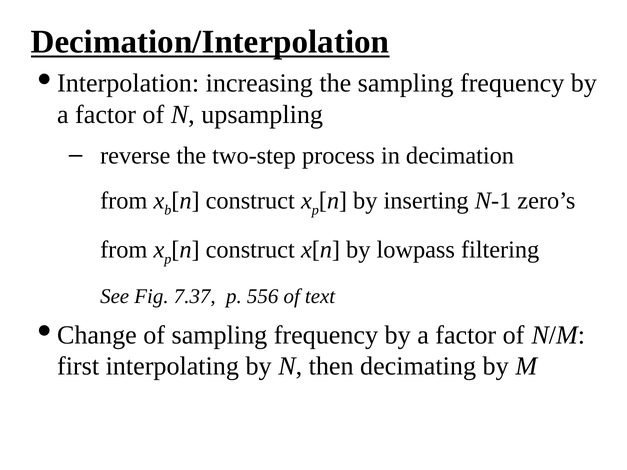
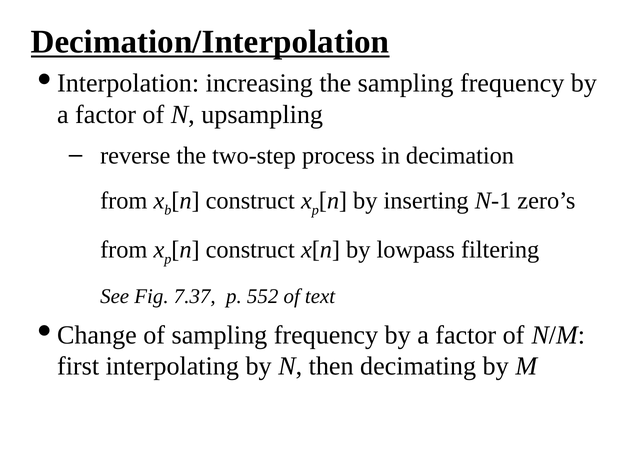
556: 556 -> 552
